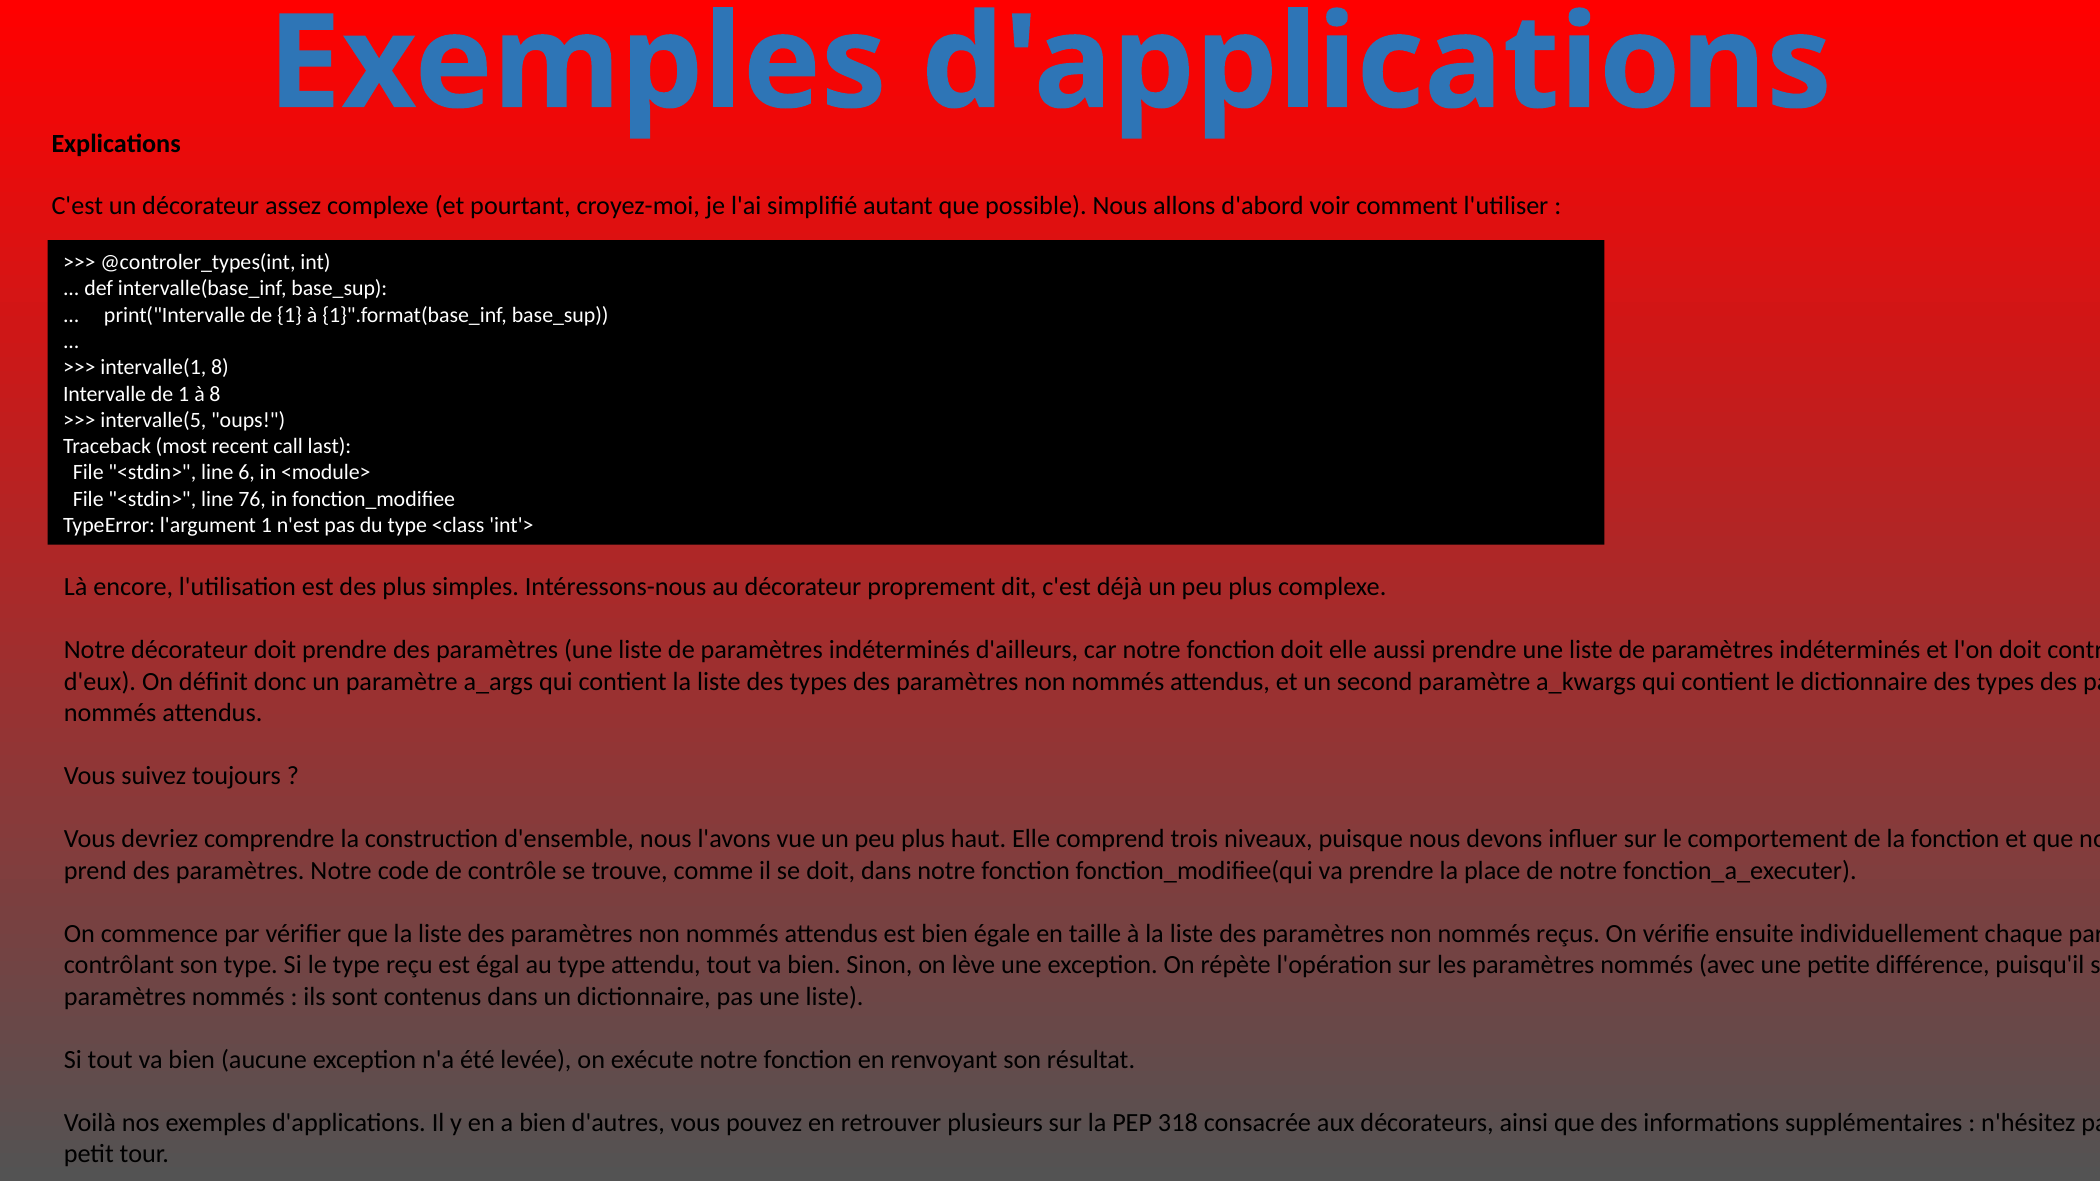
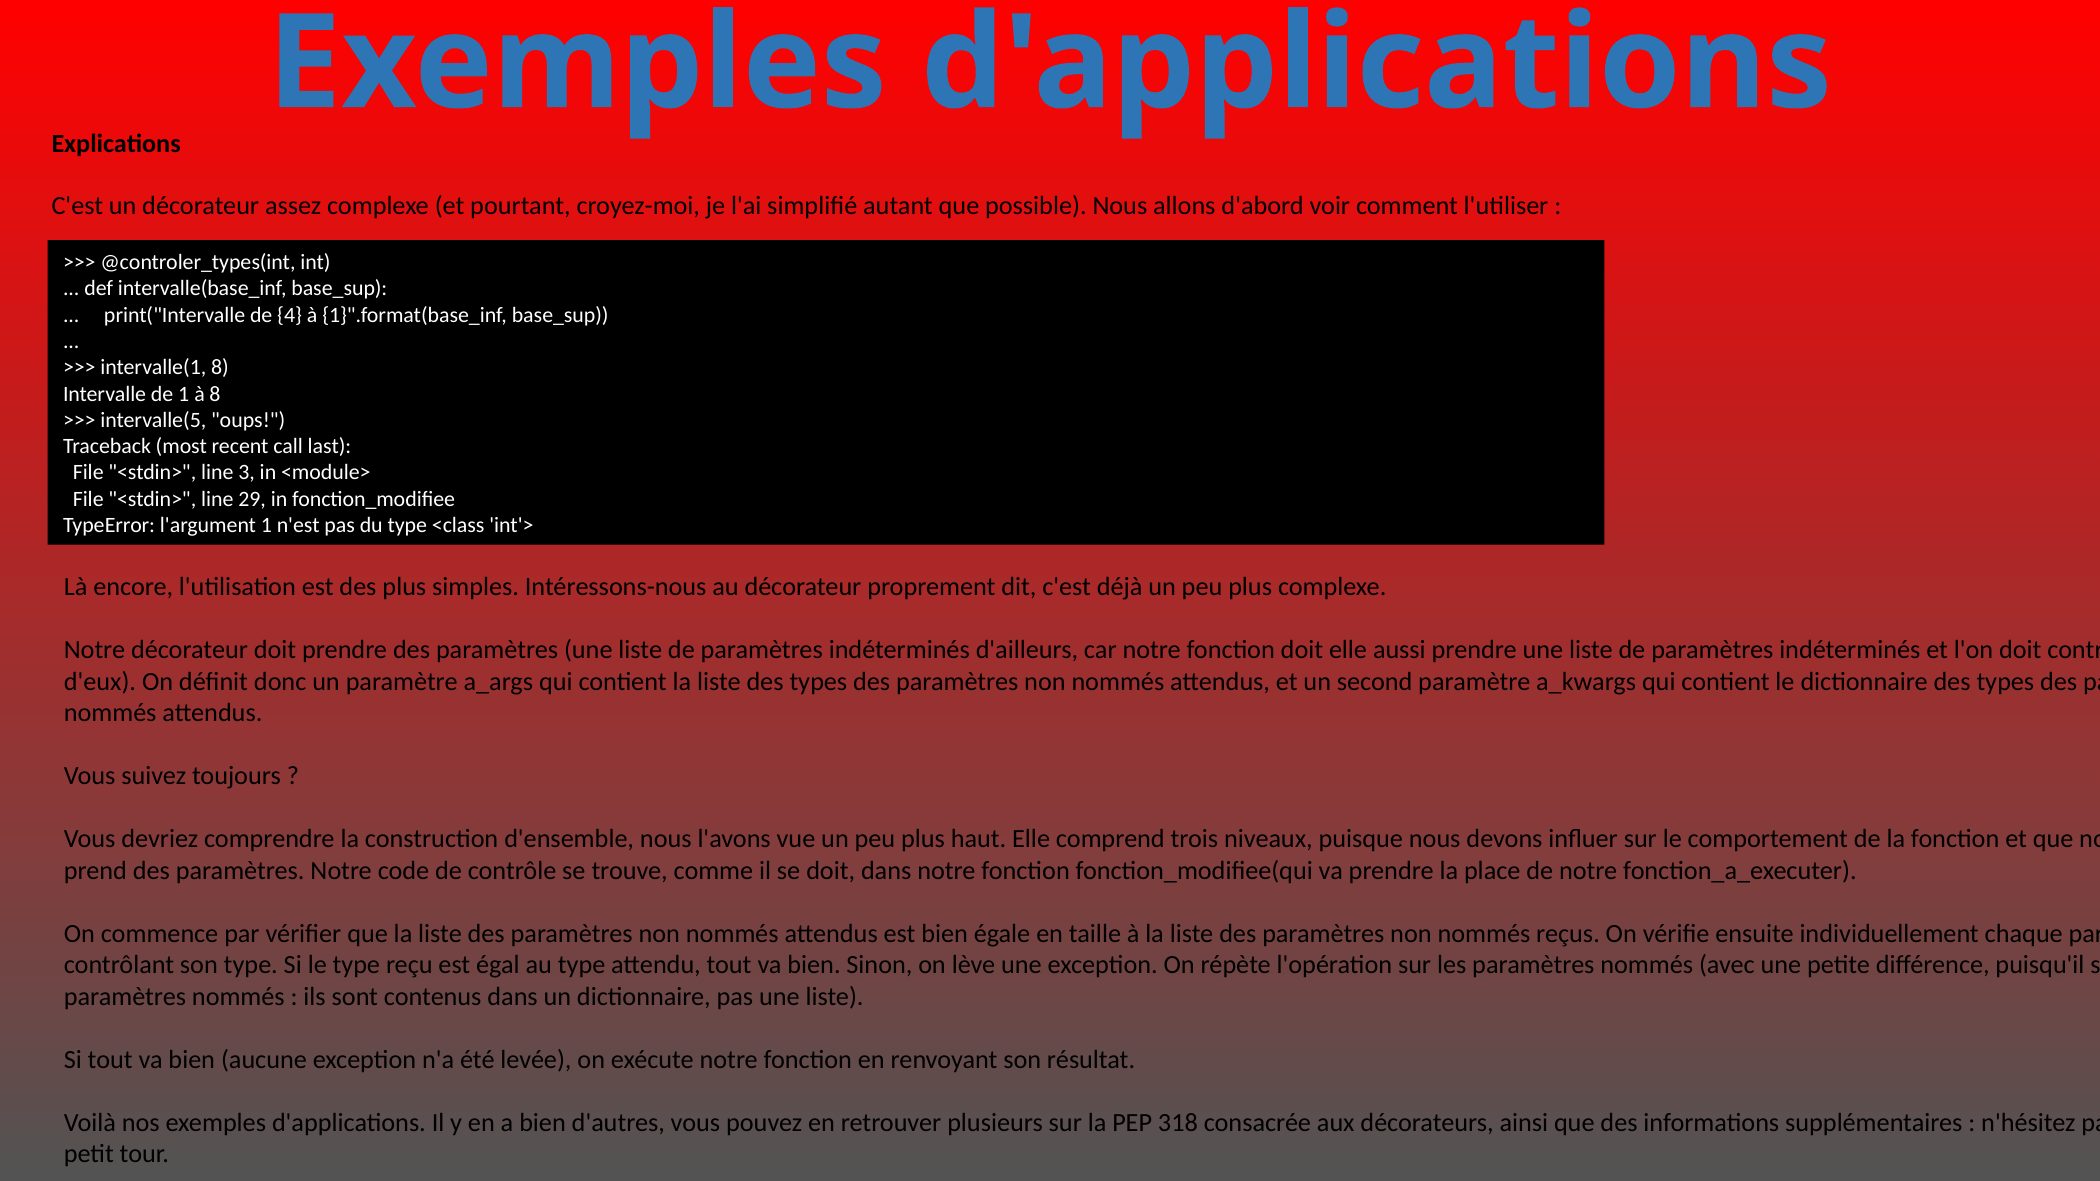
print("Intervalle de 1: 1 -> 4
6: 6 -> 3
76: 76 -> 29
